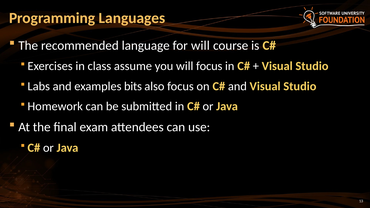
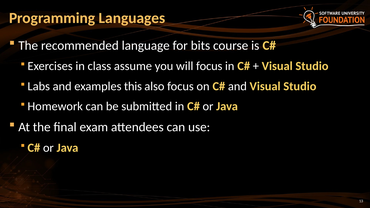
for will: will -> bits
bits: bits -> this
